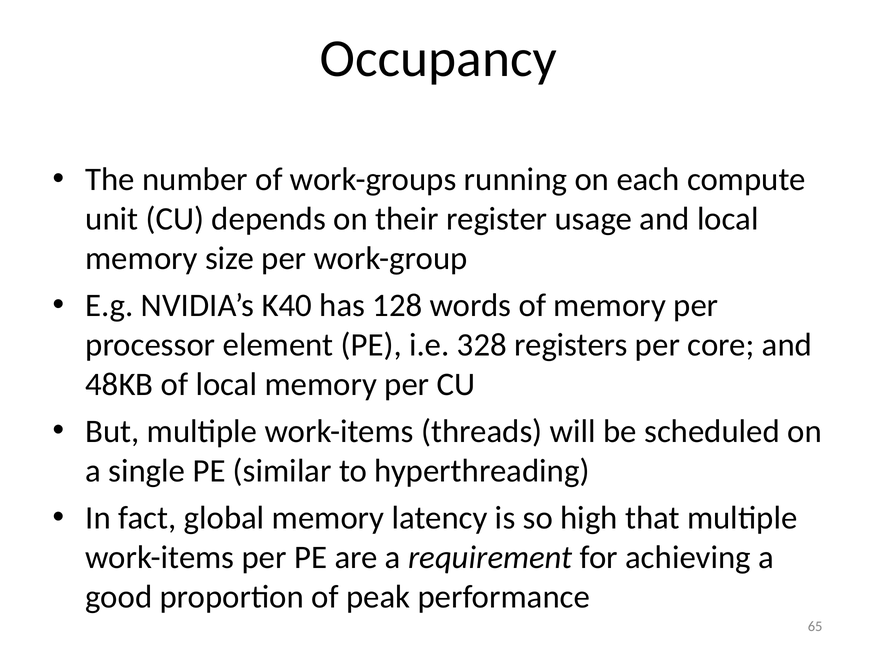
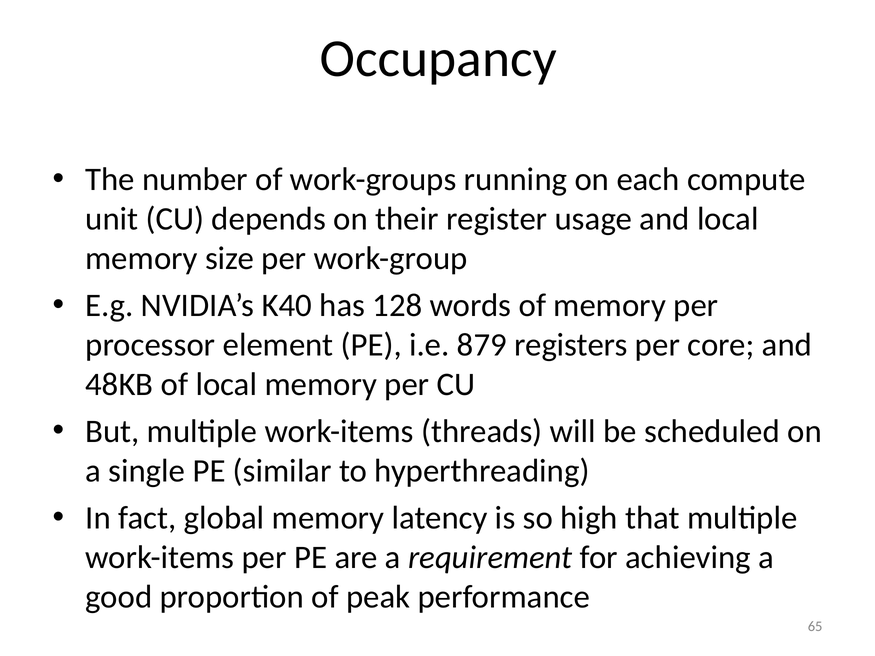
328: 328 -> 879
